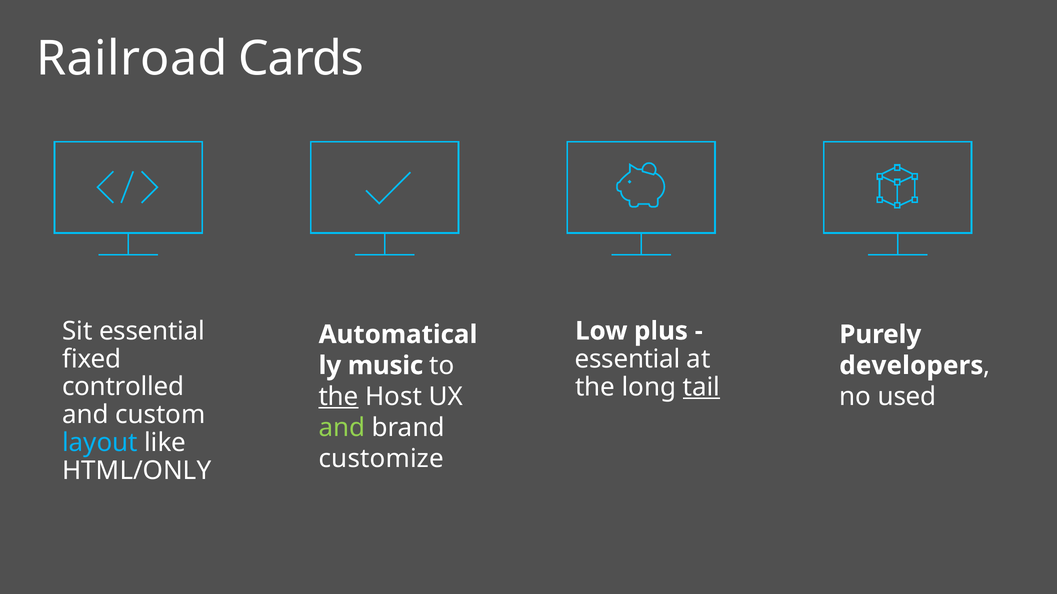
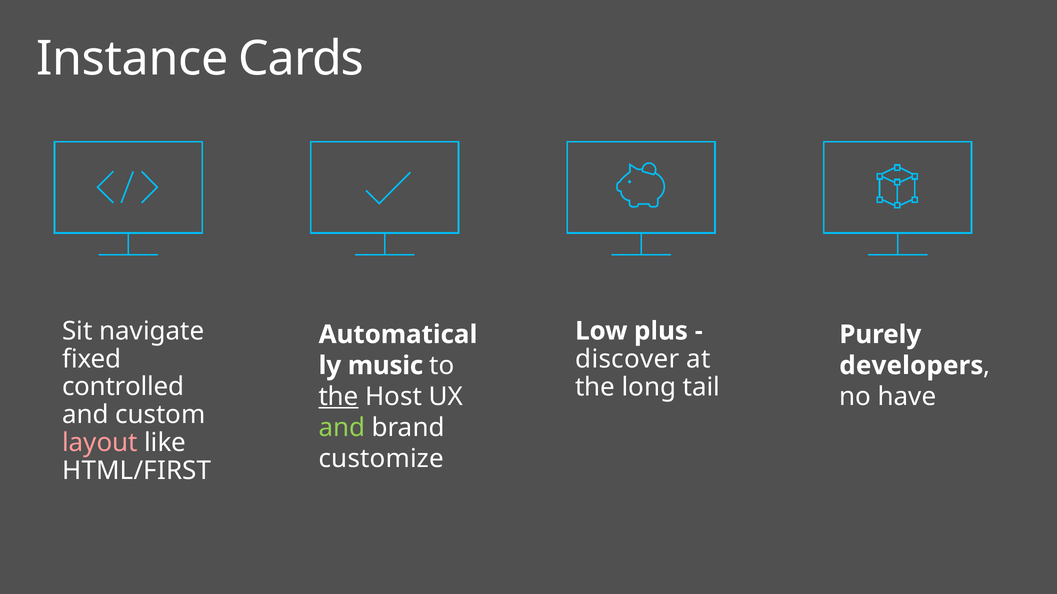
Railroad: Railroad -> Instance
Sit essential: essential -> navigate
essential at (628, 359): essential -> discover
tail underline: present -> none
used: used -> have
layout colour: light blue -> pink
HTML/ONLY: HTML/ONLY -> HTML/FIRST
